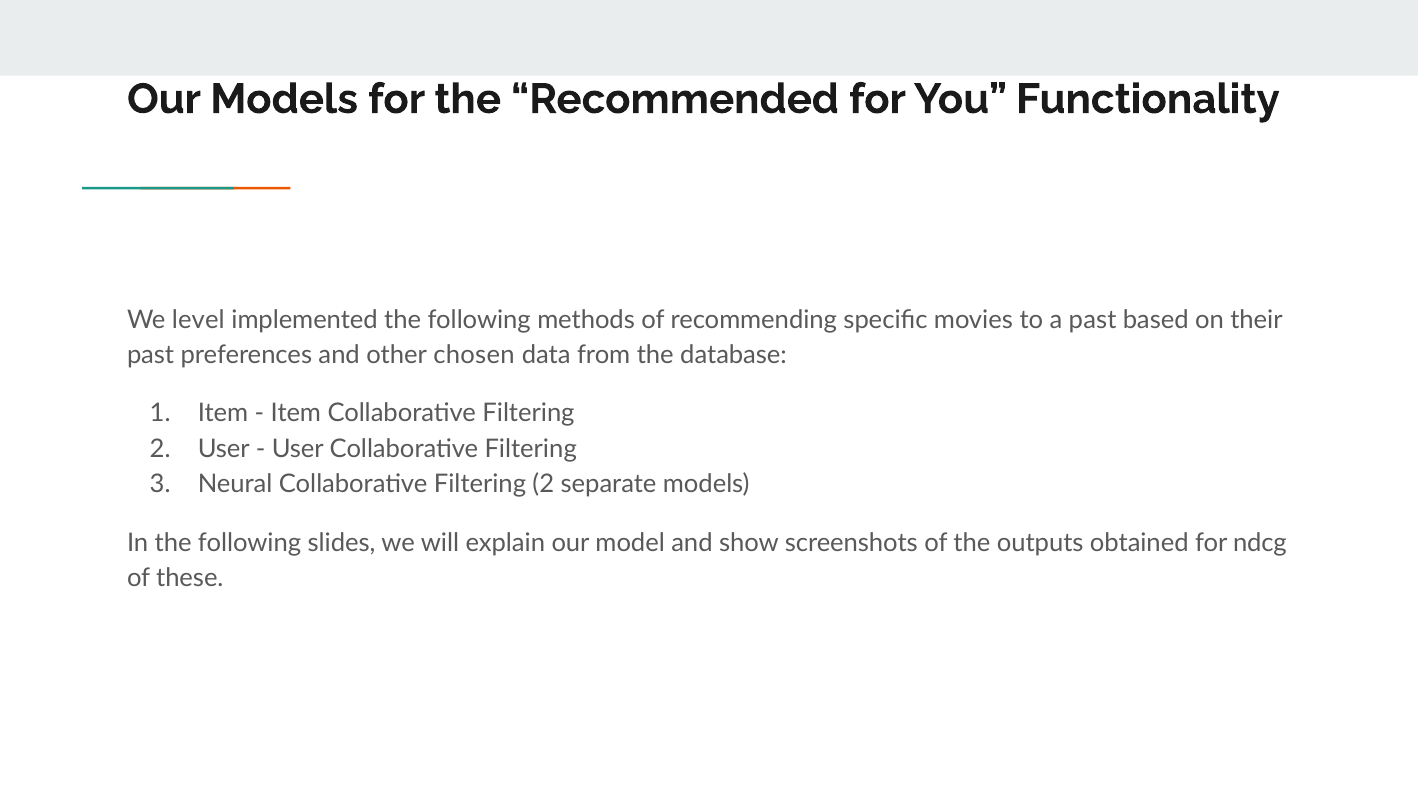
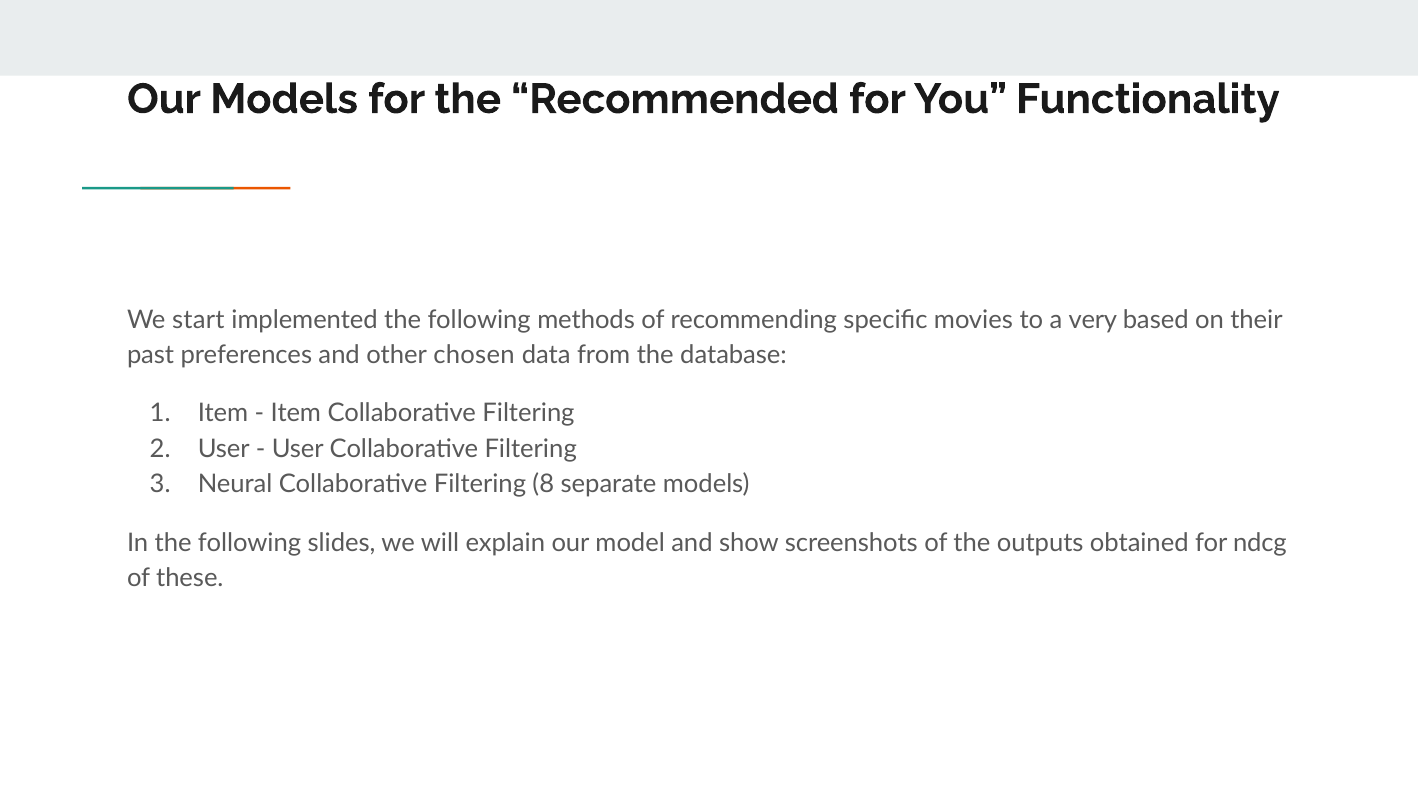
level: level -> start
a past: past -> very
Neural Collaborative Filtering 2: 2 -> 8
